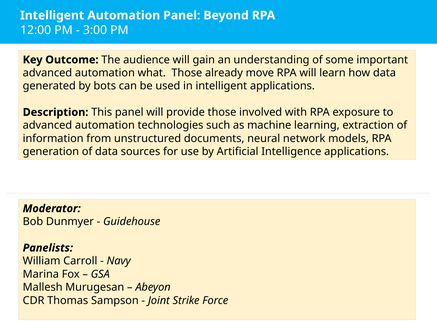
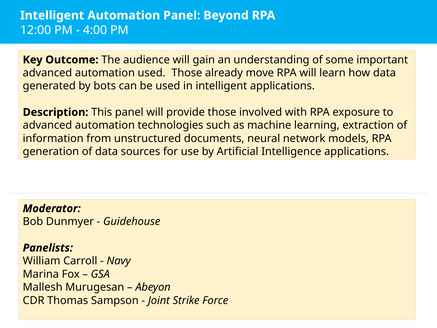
3:00: 3:00 -> 4:00
automation what: what -> used
